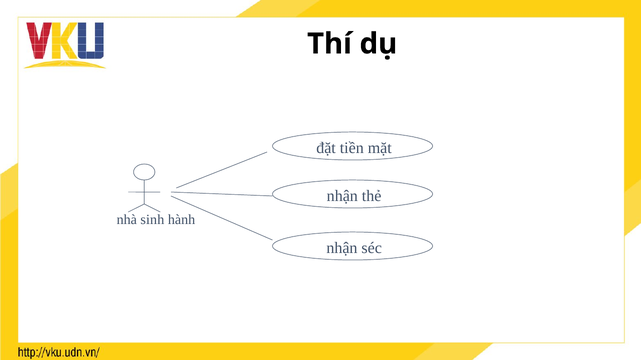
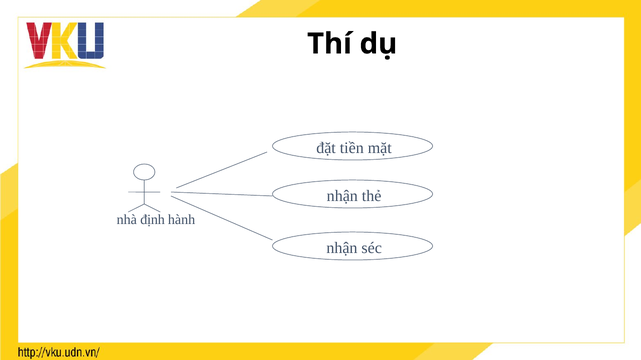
sinh: sinh -> định
